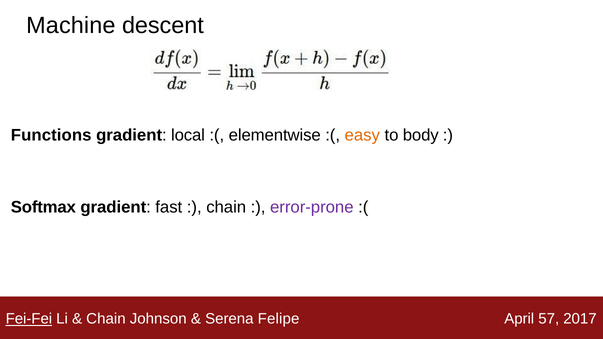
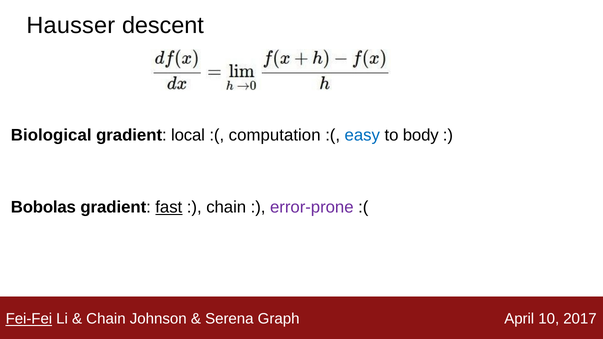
Machine: Machine -> Hausser
Functions: Functions -> Biological
elementwise: elementwise -> computation
easy colour: orange -> blue
Softmax: Softmax -> Bobolas
fast underline: none -> present
Felipe: Felipe -> Graph
57: 57 -> 10
